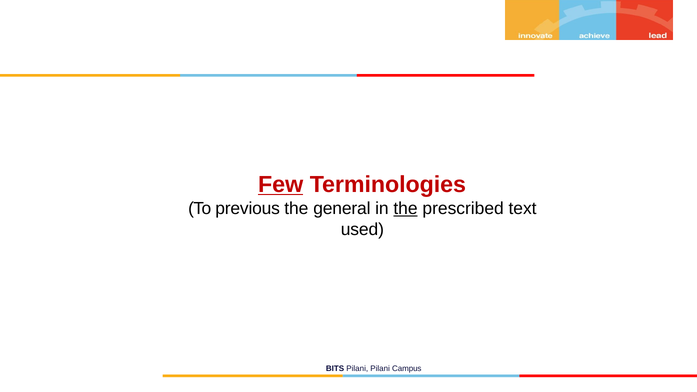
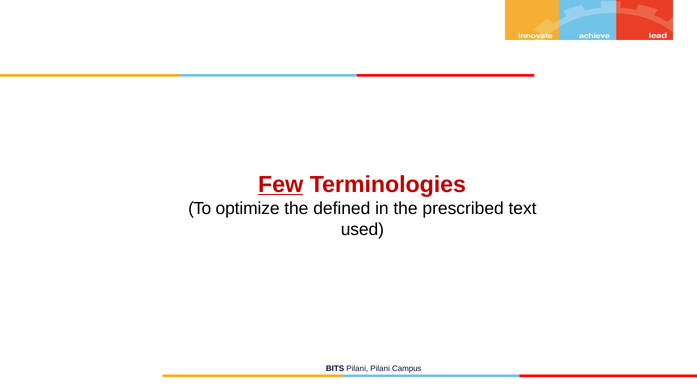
previous: previous -> optimize
general: general -> defined
the at (406, 209) underline: present -> none
